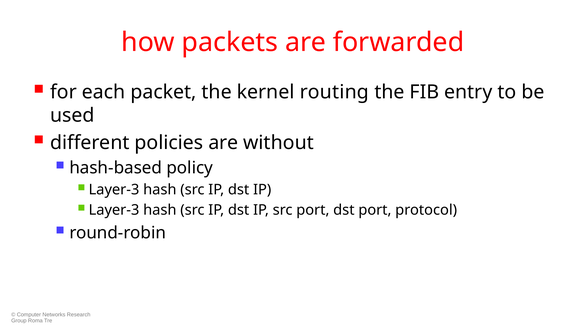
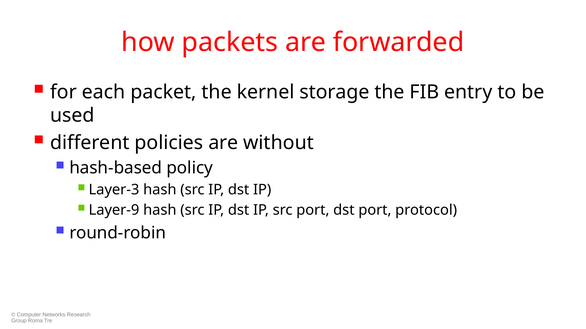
routing: routing -> storage
Layer-3 at (114, 211): Layer-3 -> Layer-9
